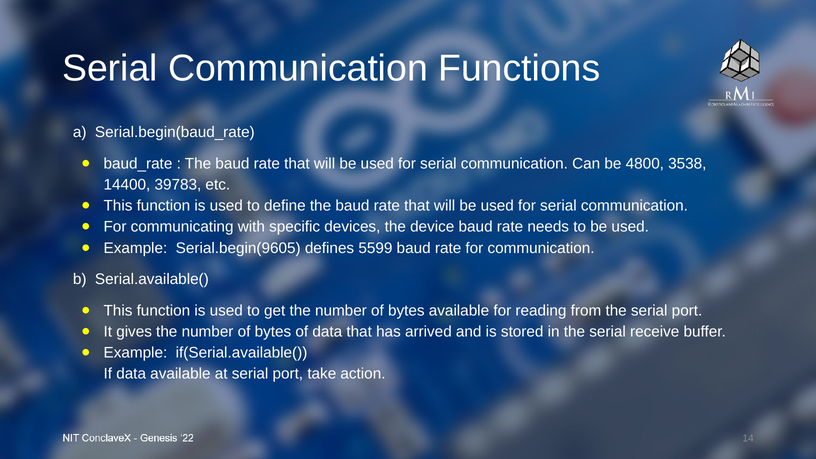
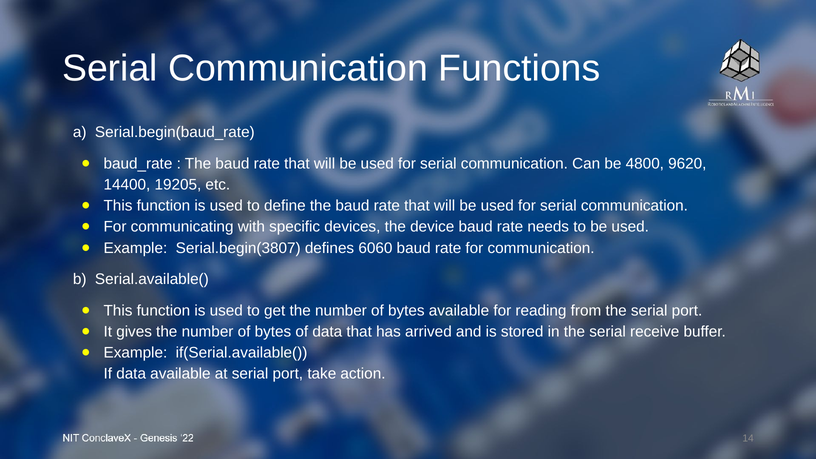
3538: 3538 -> 9620
39783: 39783 -> 19205
Serial.begin(9605: Serial.begin(9605 -> Serial.begin(3807
5599: 5599 -> 6060
